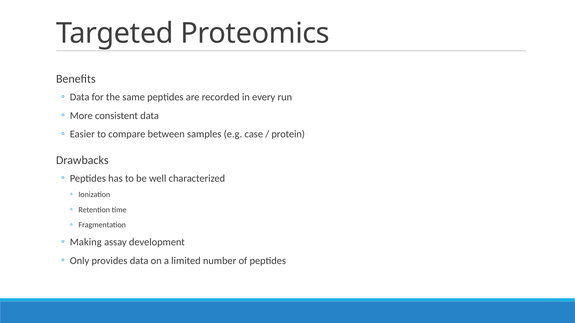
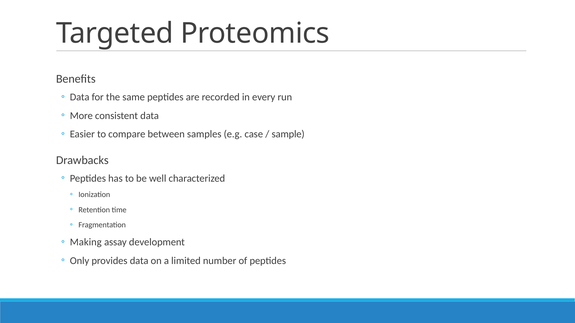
protein: protein -> sample
